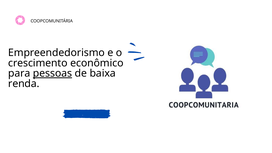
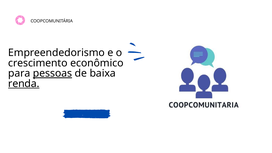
renda underline: none -> present
